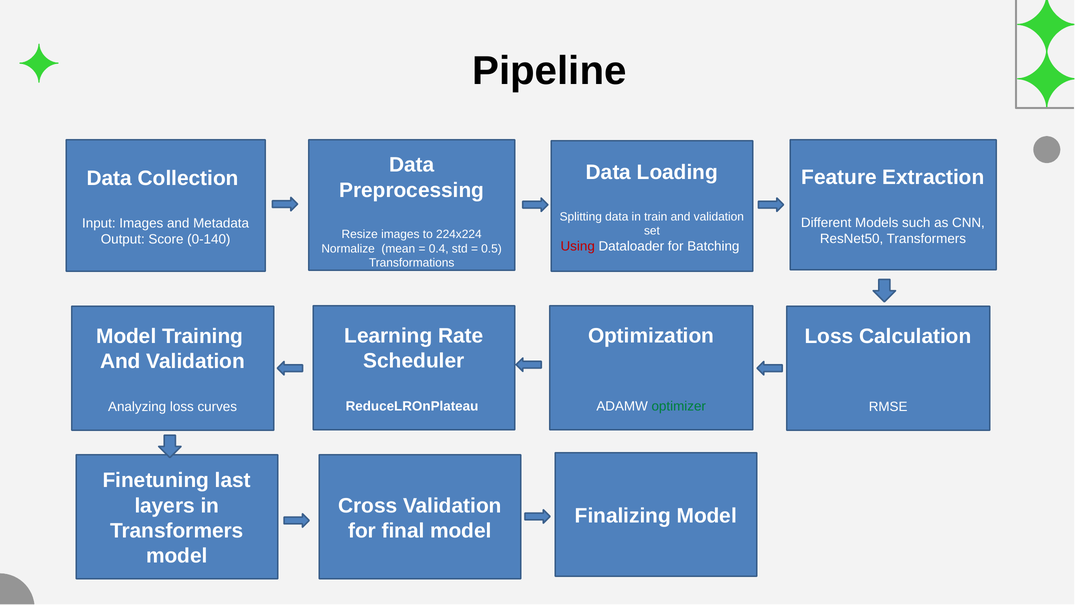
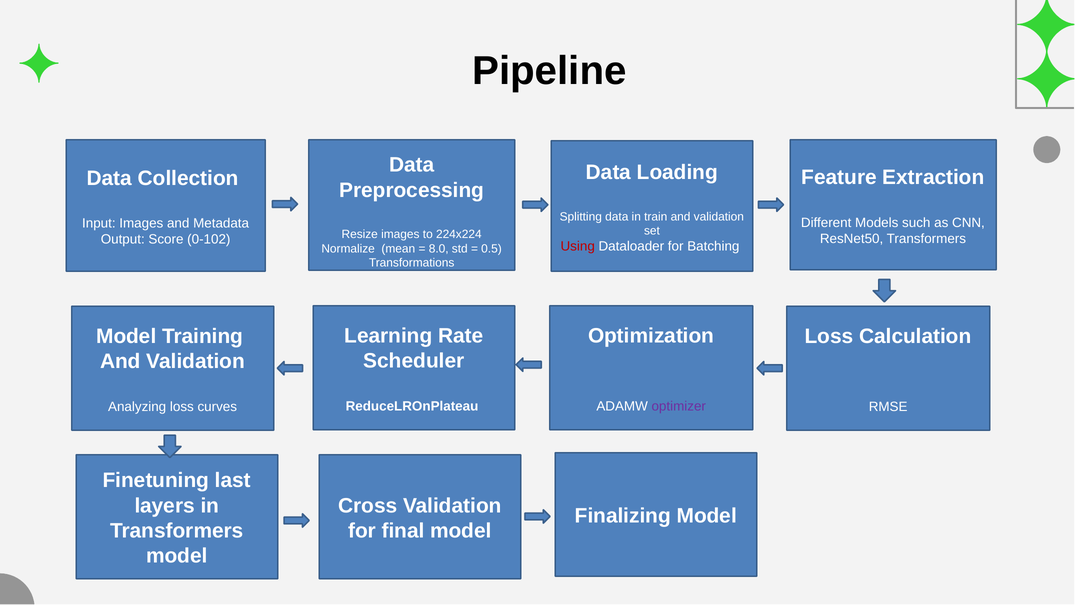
0-140: 0-140 -> 0-102
0.4: 0.4 -> 8.0
optimizer colour: green -> purple
